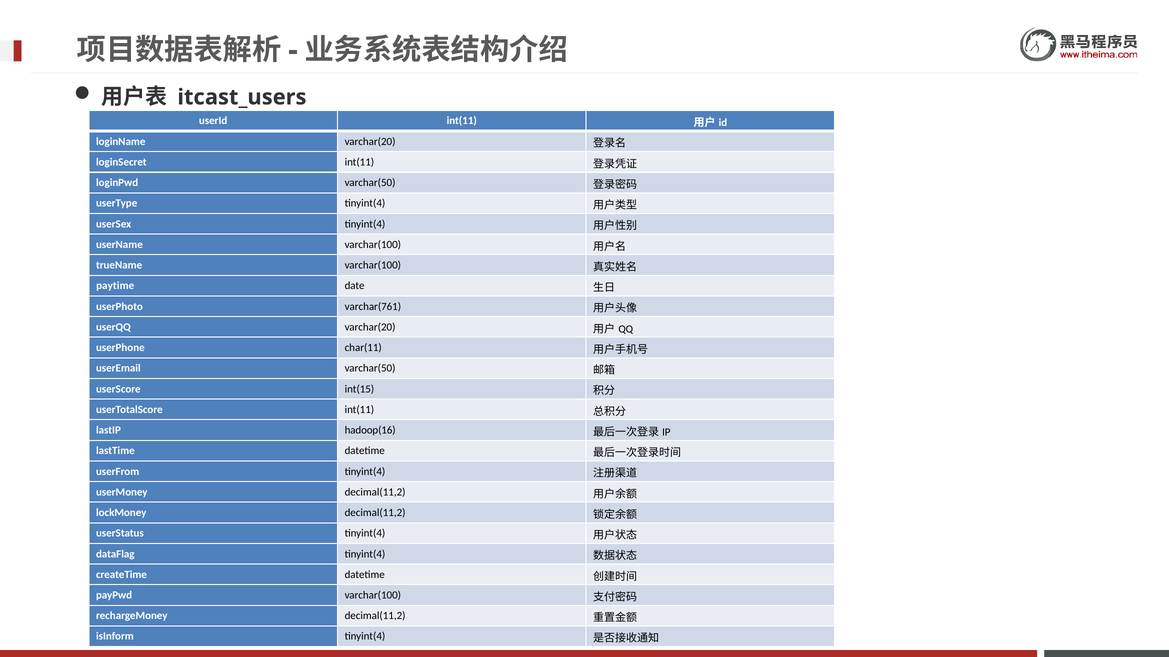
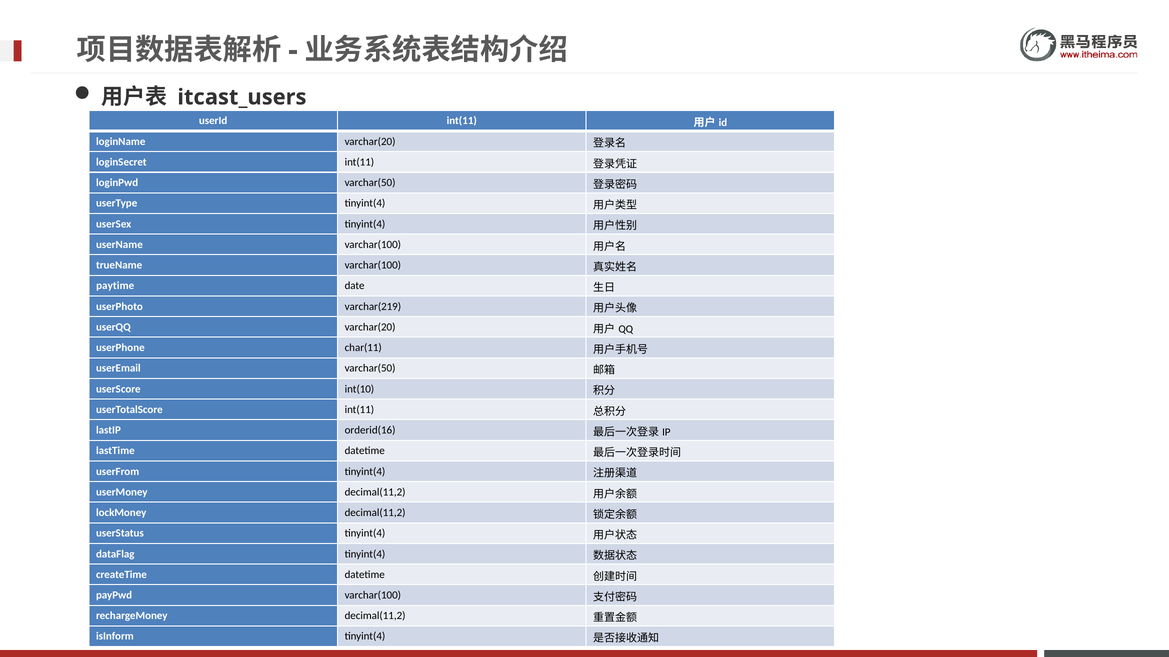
varchar(761: varchar(761 -> varchar(219
int(15: int(15 -> int(10
hadoop(16: hadoop(16 -> orderid(16
